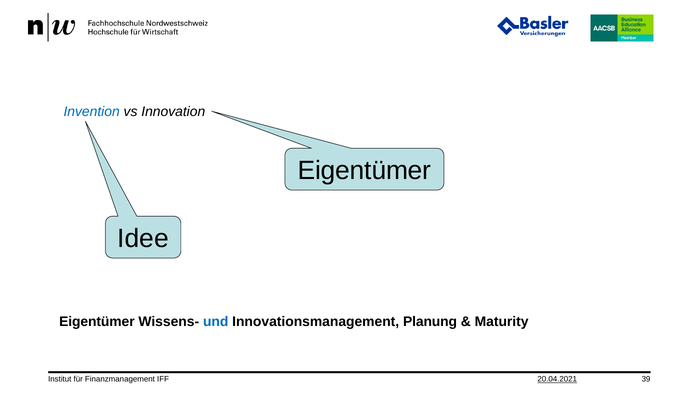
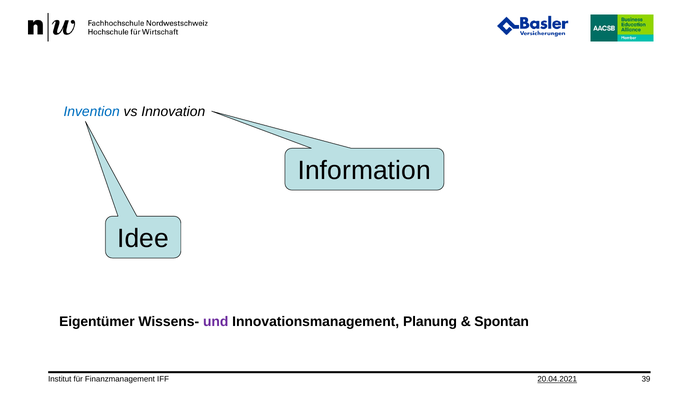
Eigentümer at (364, 170): Eigentümer -> Information
und colour: blue -> purple
Maturity: Maturity -> Spontan
